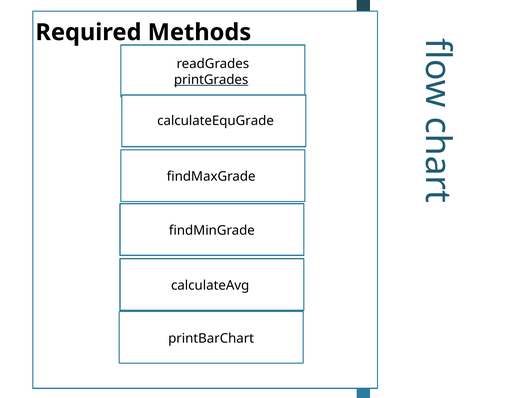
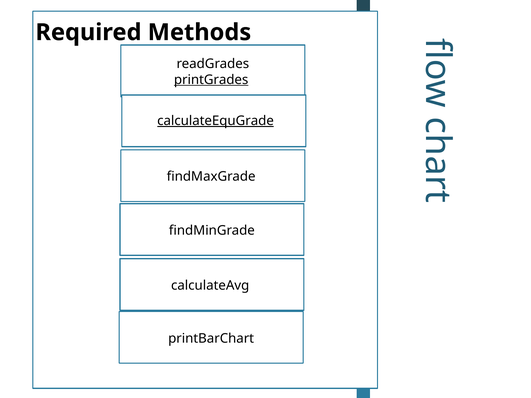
calculateEquGrade underline: none -> present
